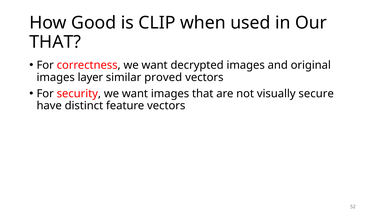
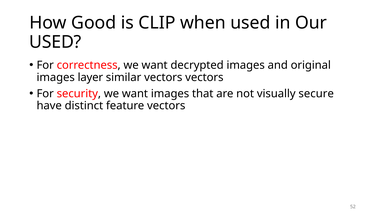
THAT at (55, 42): THAT -> USED
similar proved: proved -> vectors
